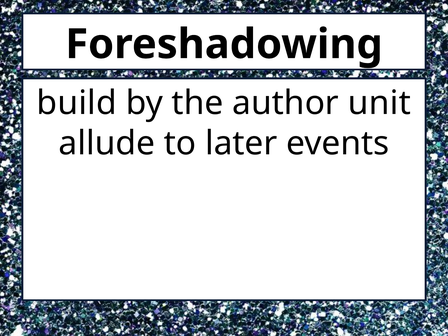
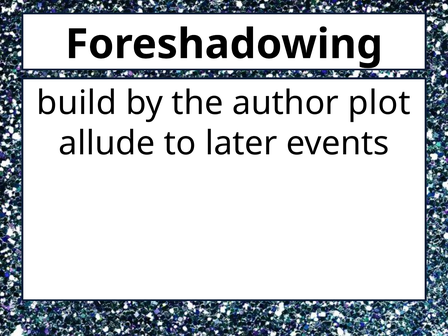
unit: unit -> plot
